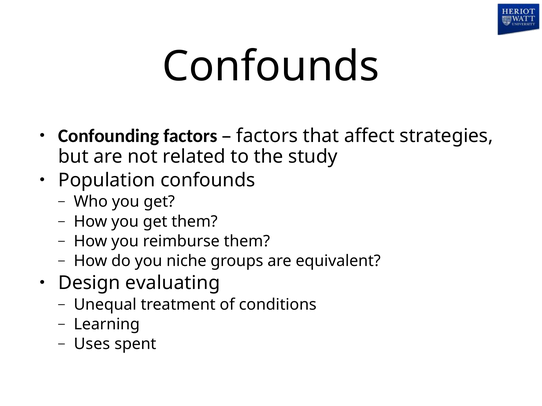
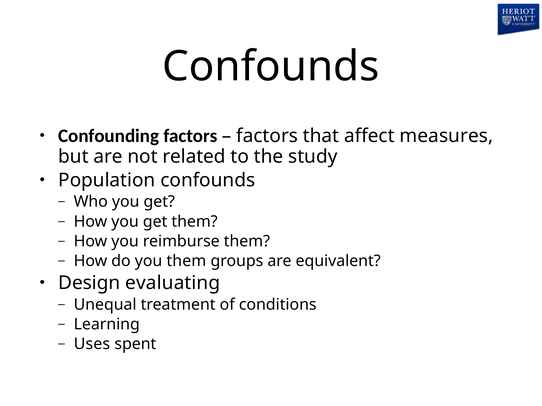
strategies: strategies -> measures
you niche: niche -> them
